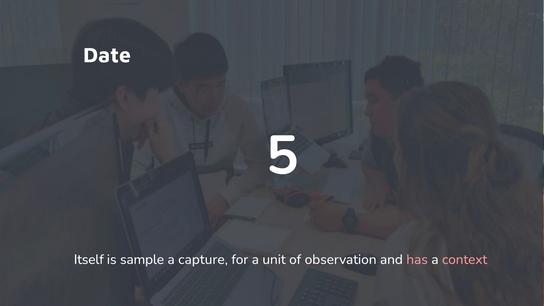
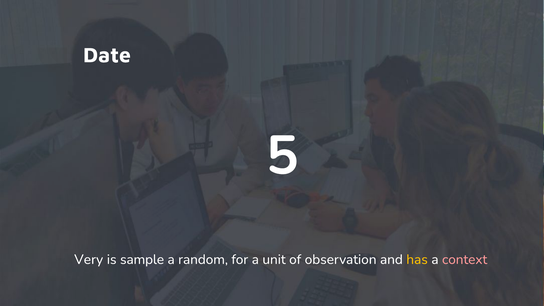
Itself: Itself -> Very
capture: capture -> random
has colour: pink -> yellow
